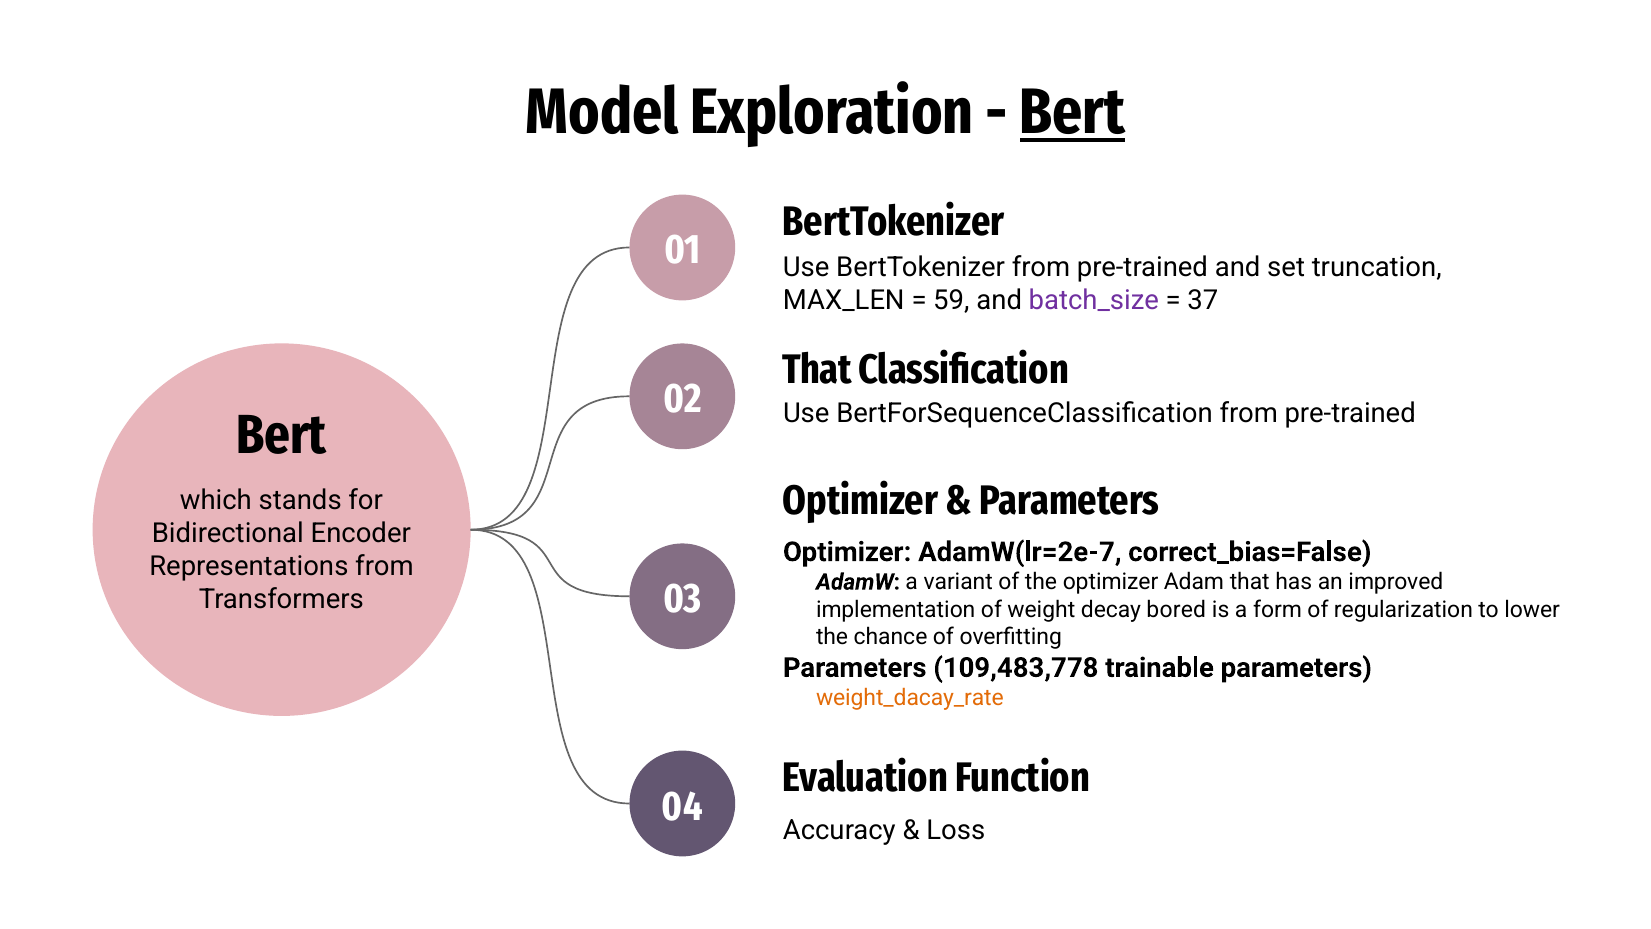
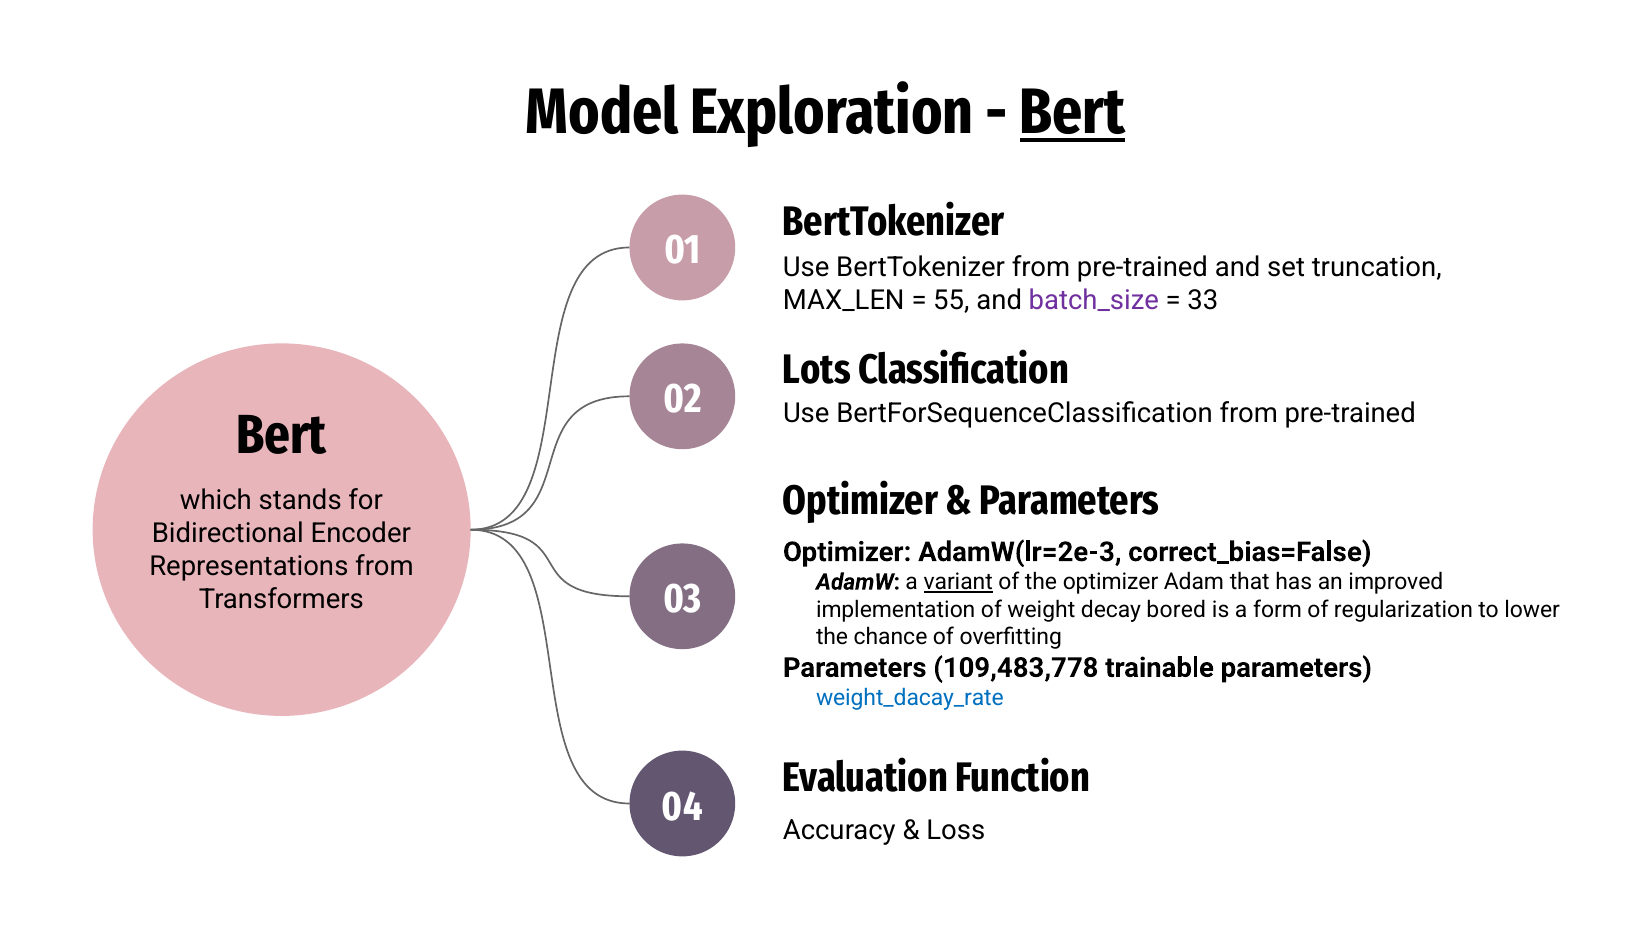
59: 59 -> 55
37: 37 -> 33
That at (817, 369): That -> Lots
AdamW(lr=2e-7: AdamW(lr=2e-7 -> AdamW(lr=2e-3
variant underline: none -> present
weight_dacay_rate colour: orange -> blue
